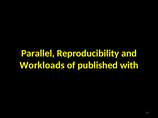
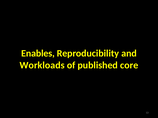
Parallel: Parallel -> Enables
with: with -> core
